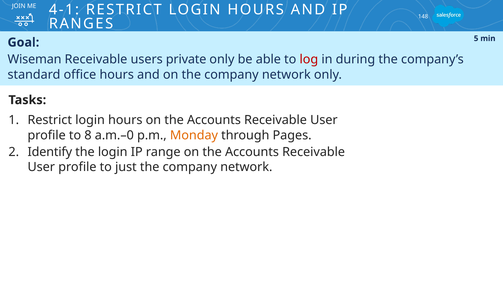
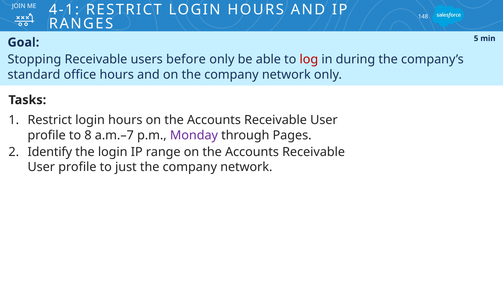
Wiseman: Wiseman -> Stopping
private: private -> before
a.m.–0: a.m.–0 -> a.m.–7
Monday colour: orange -> purple
